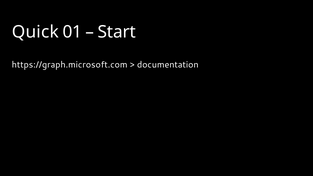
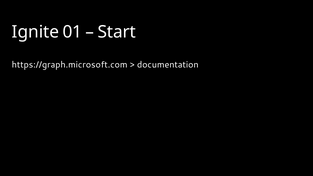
Quick: Quick -> Ignite
